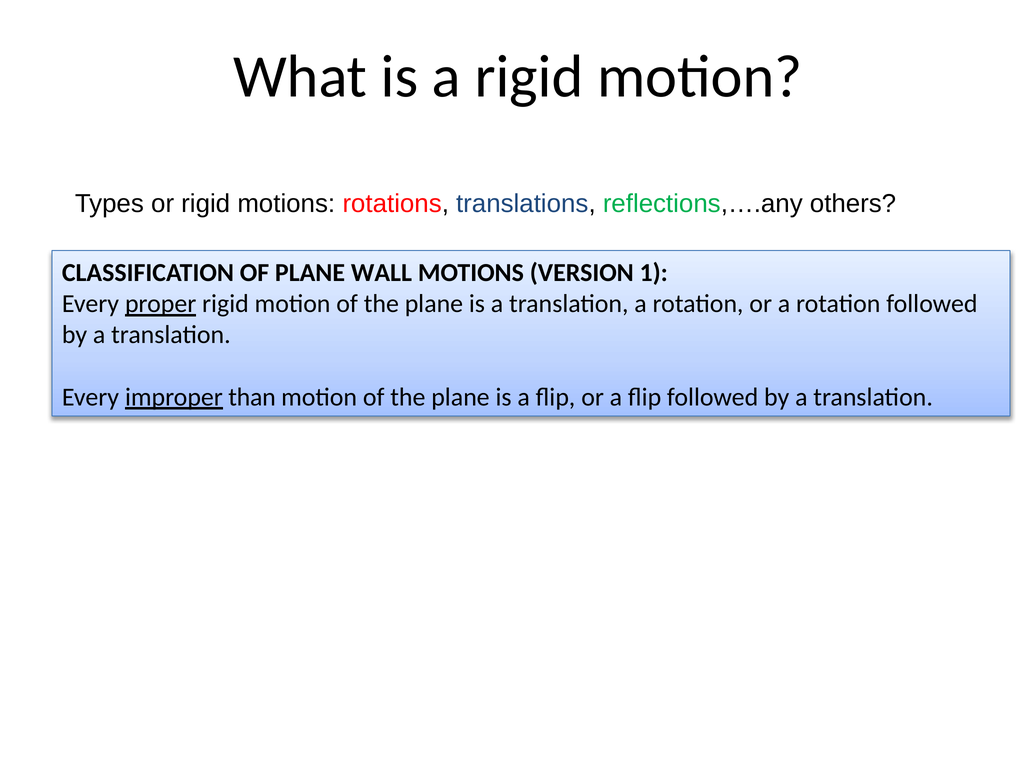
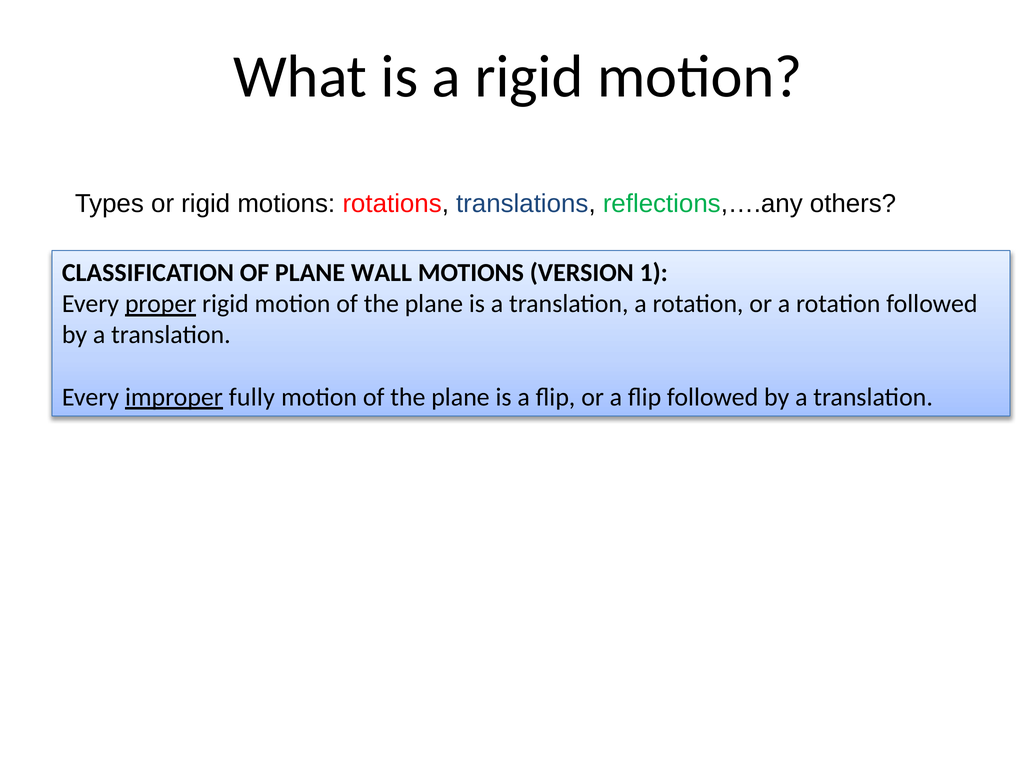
than: than -> fully
